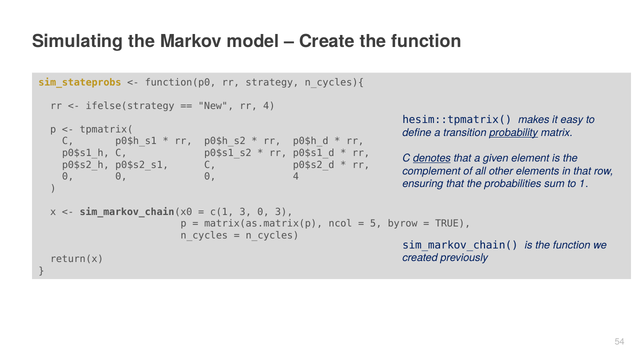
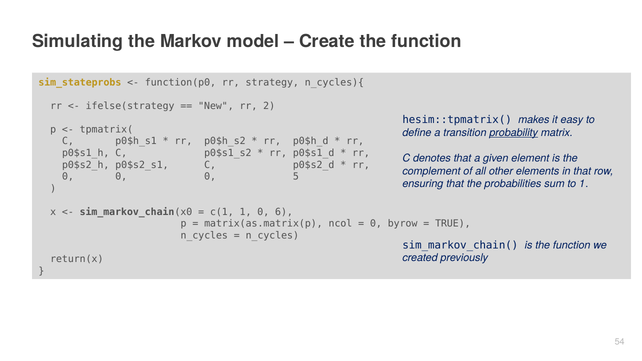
rr 4: 4 -> 2
denotes underline: present -> none
0 4: 4 -> 5
c(1 3: 3 -> 1
0 3: 3 -> 6
5 at (376, 224): 5 -> 0
